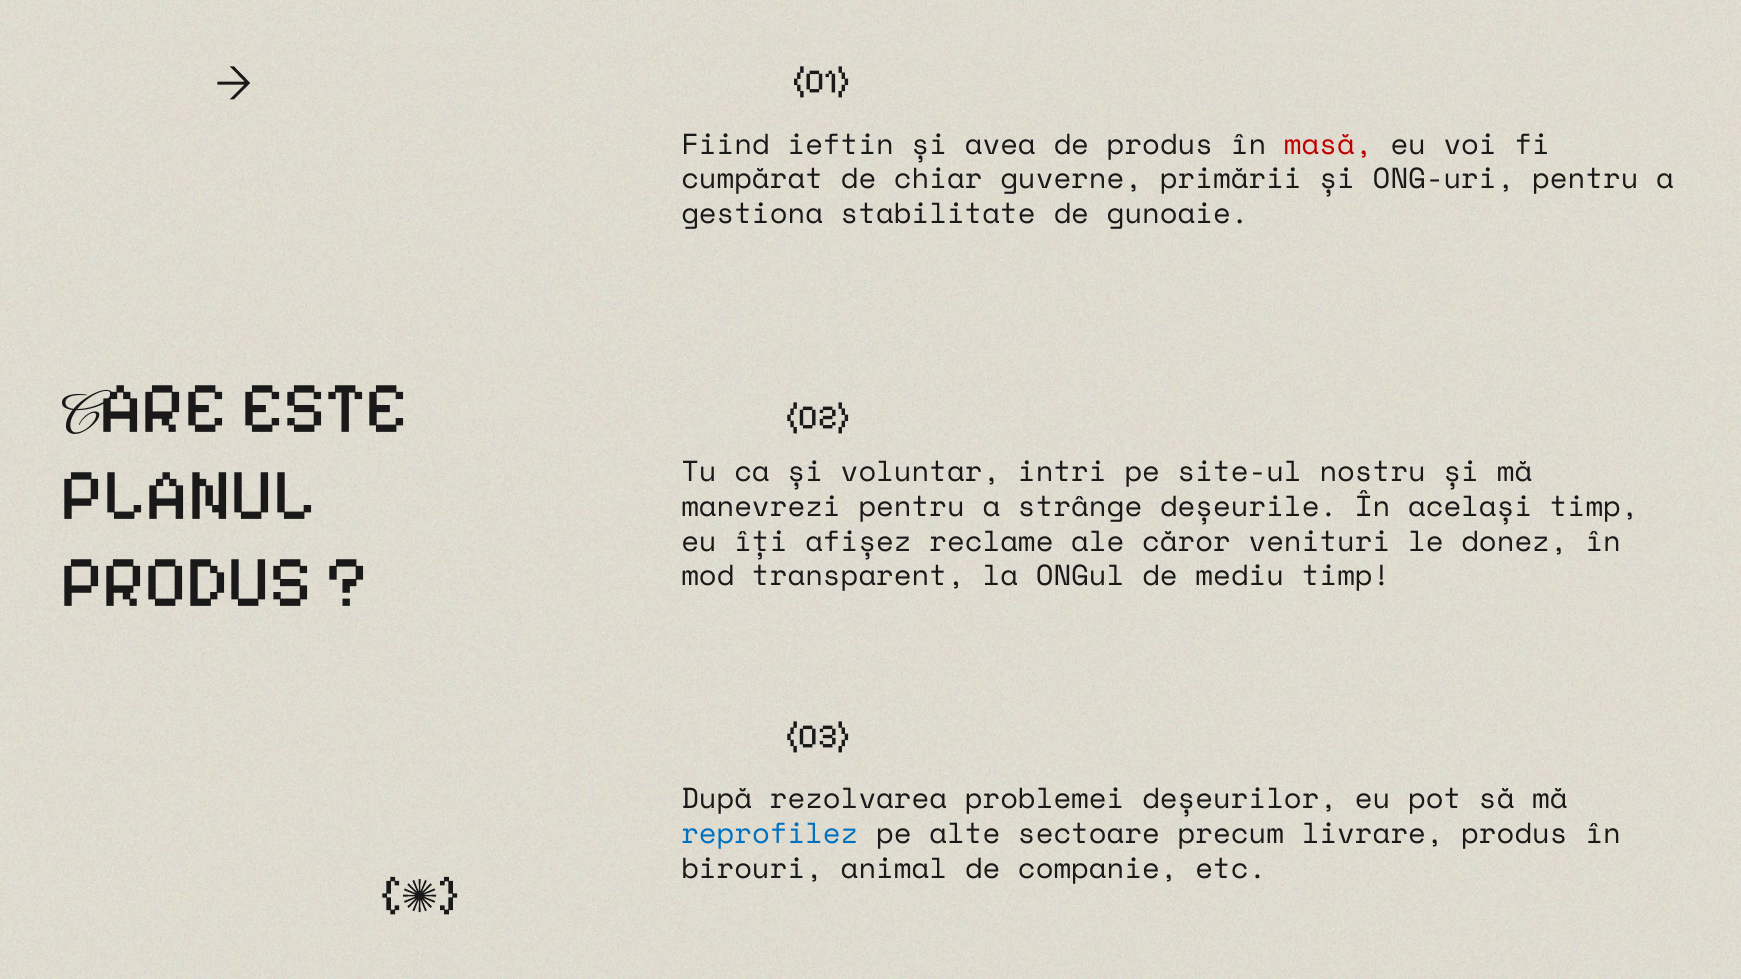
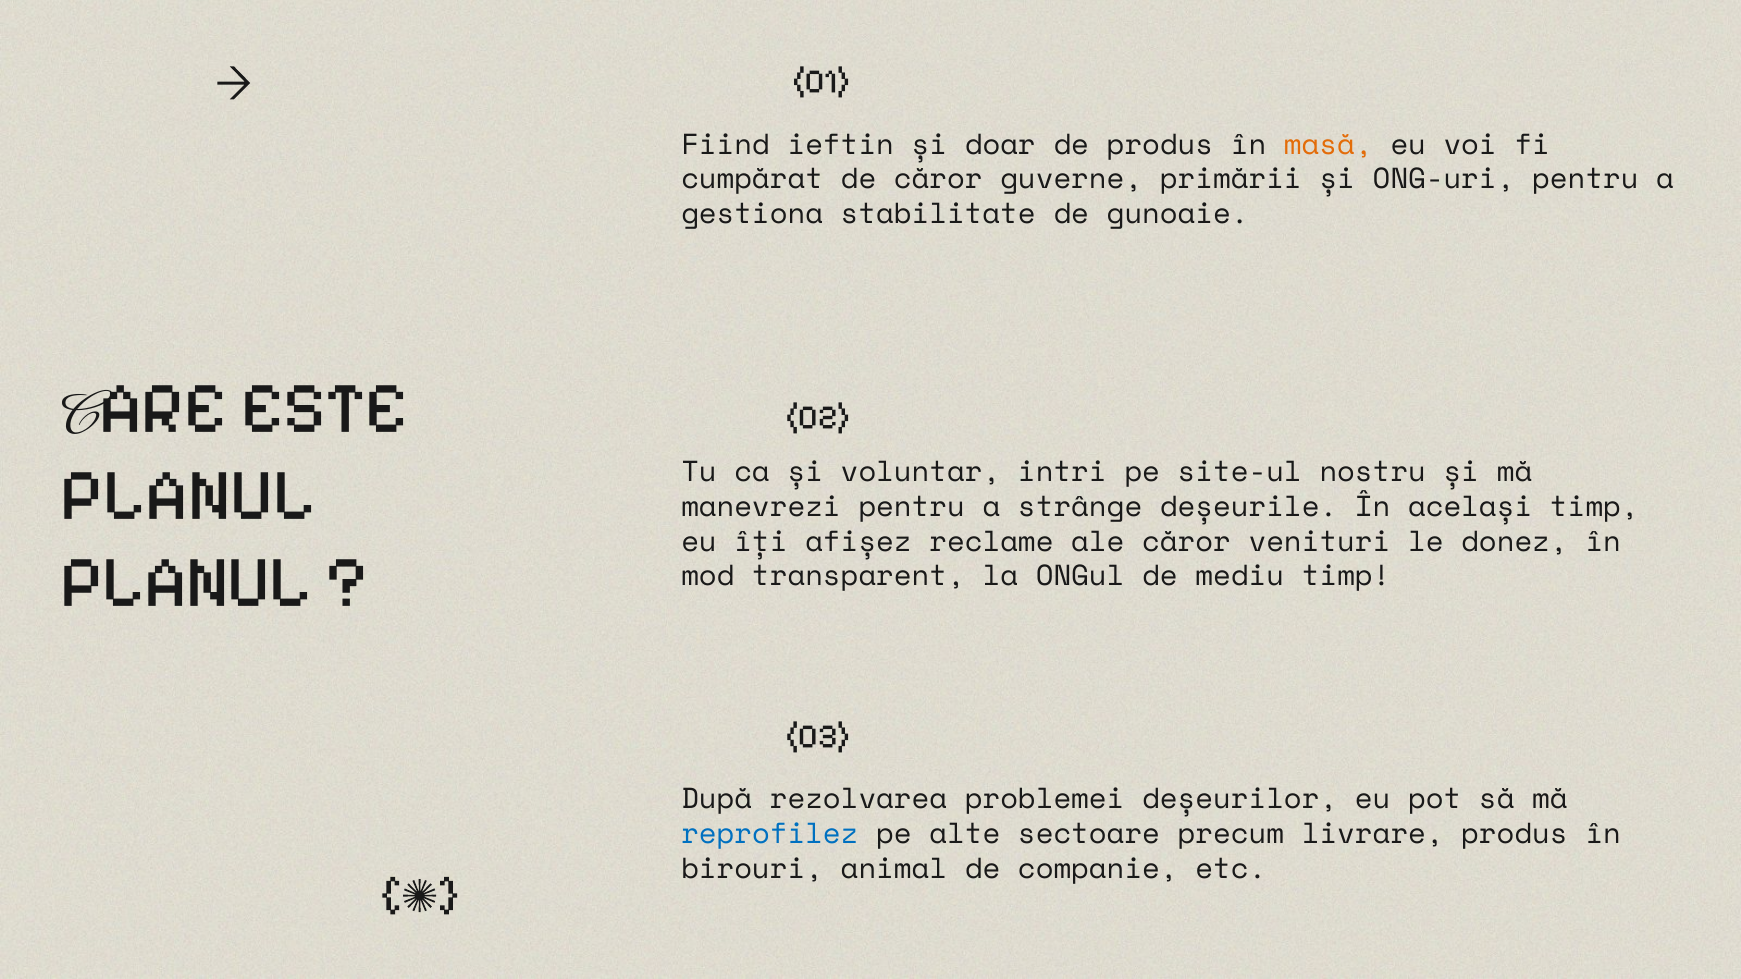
avea: avea -> doar
masă colour: red -> orange
de chiar: chiar -> căror
PRODUS at (187, 582): PRODUS -> PLANUL
